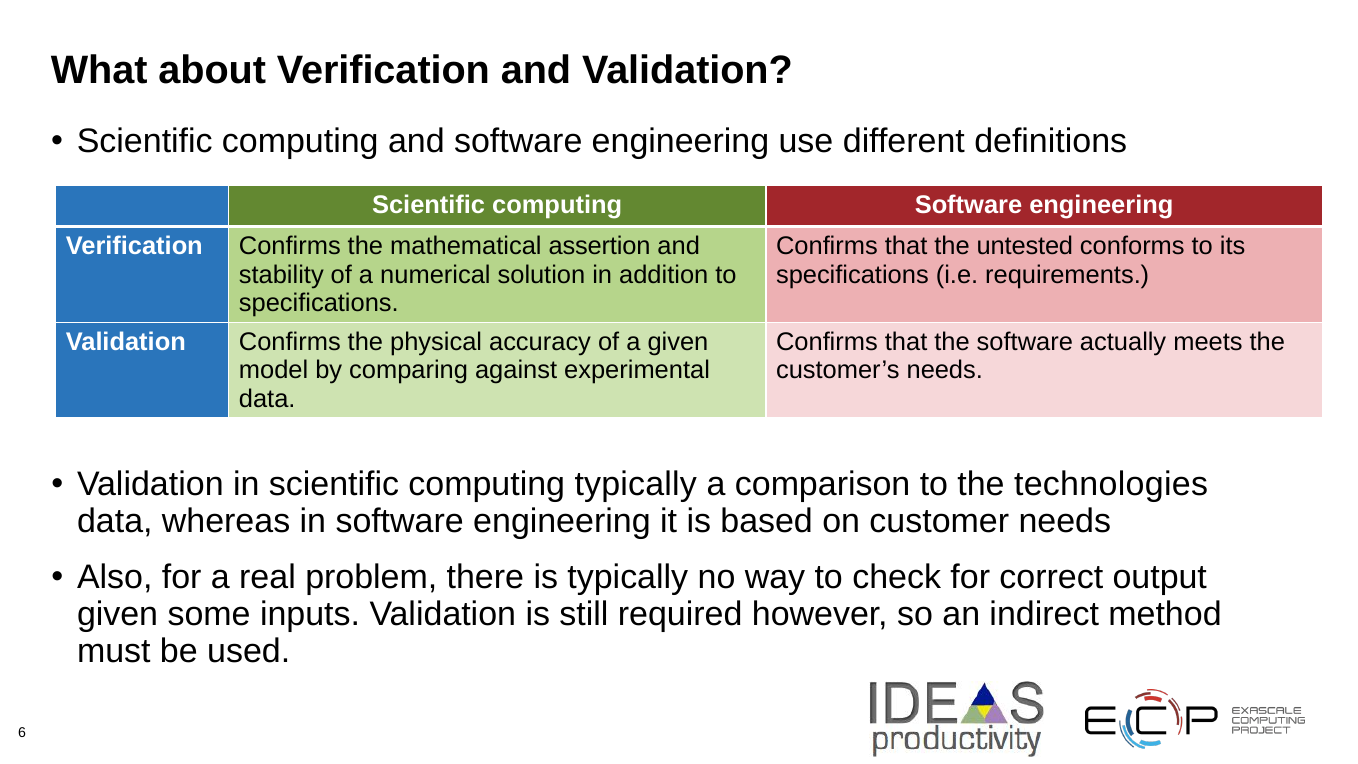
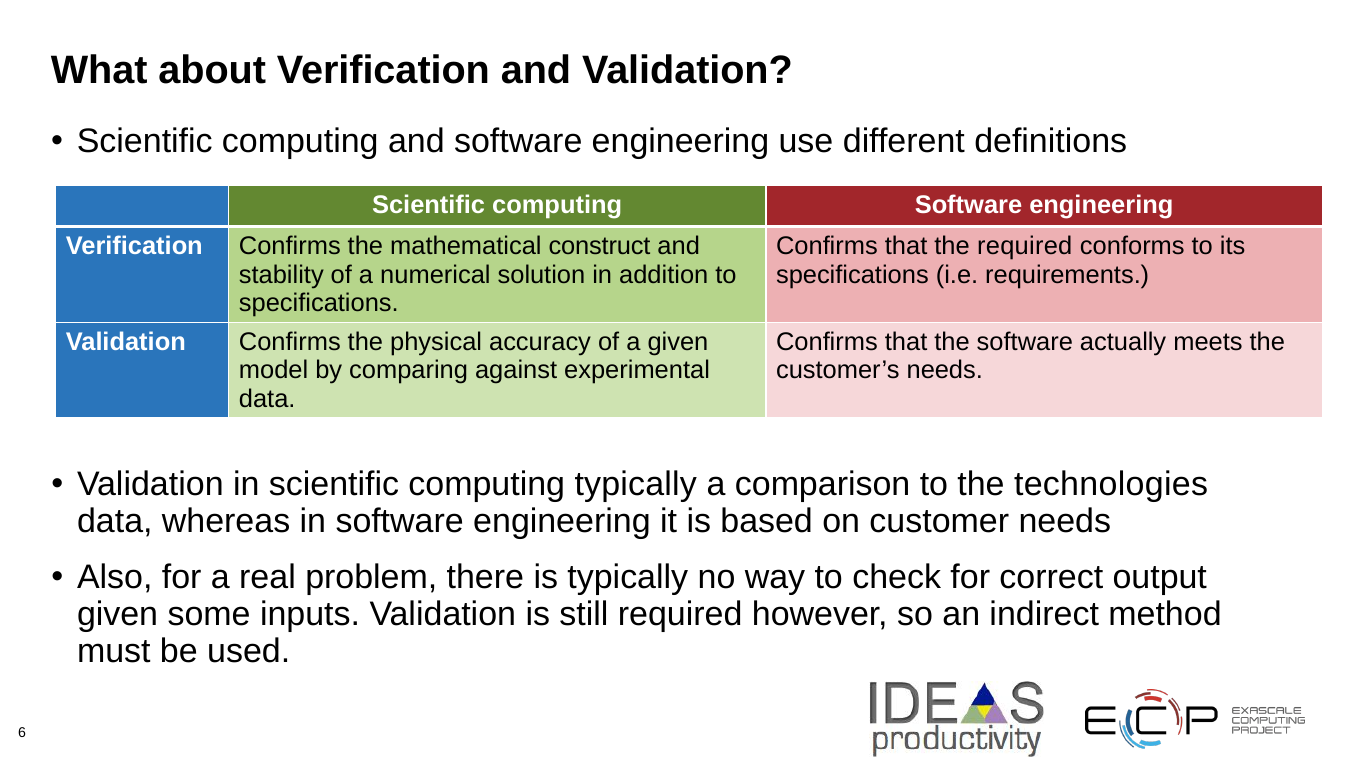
assertion: assertion -> construct
the untested: untested -> required
